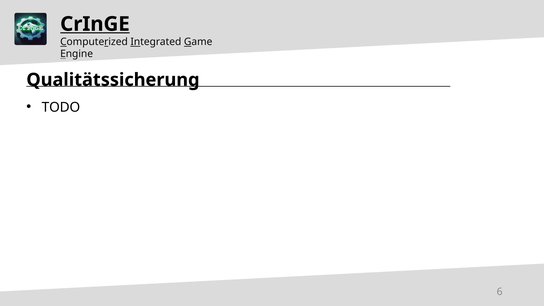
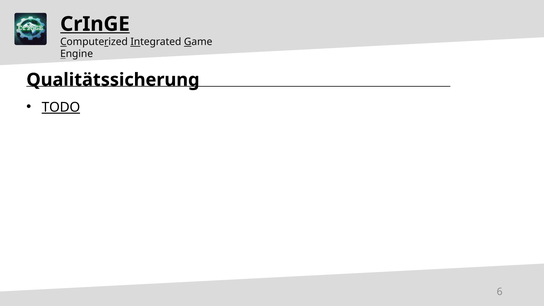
TODO underline: none -> present
